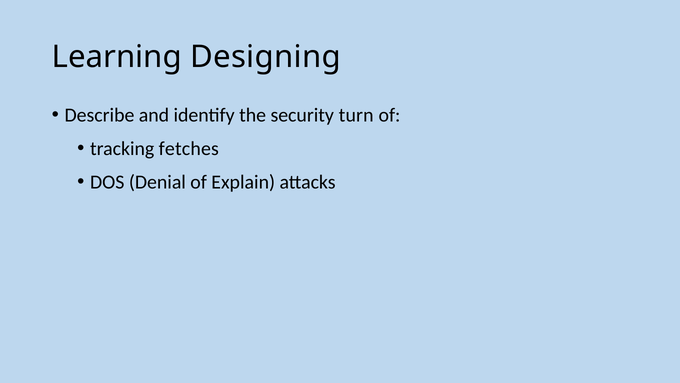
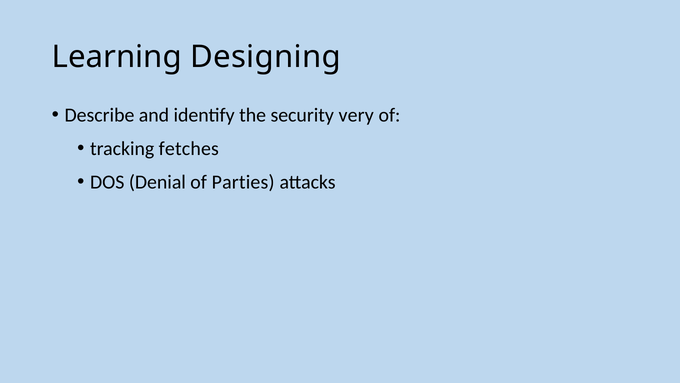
turn: turn -> very
Explain: Explain -> Parties
